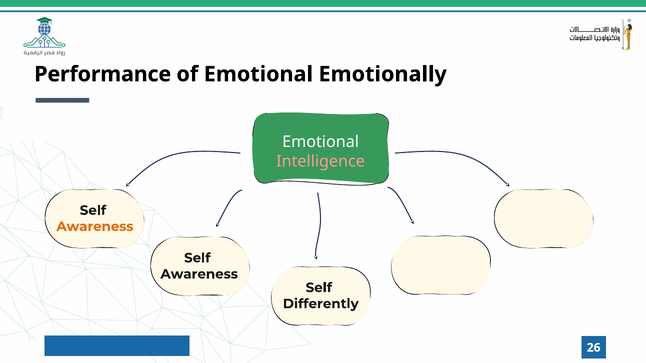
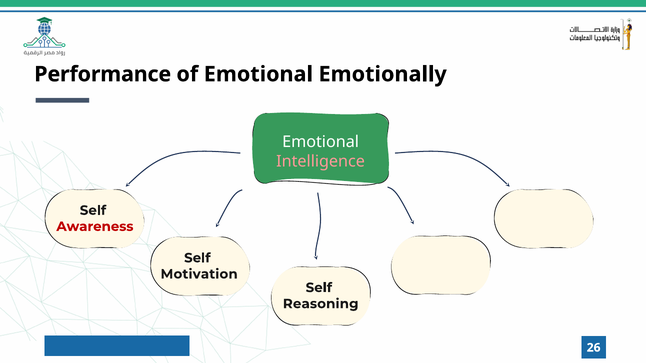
Awareness at (95, 227) colour: orange -> red
Awareness at (199, 274): Awareness -> Motivation
Differently: Differently -> Reasoning
